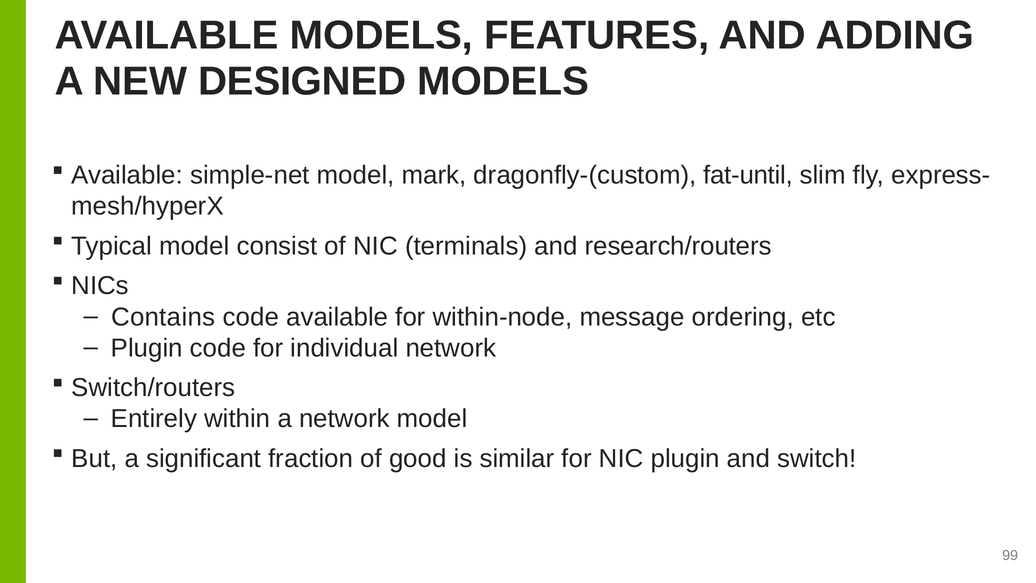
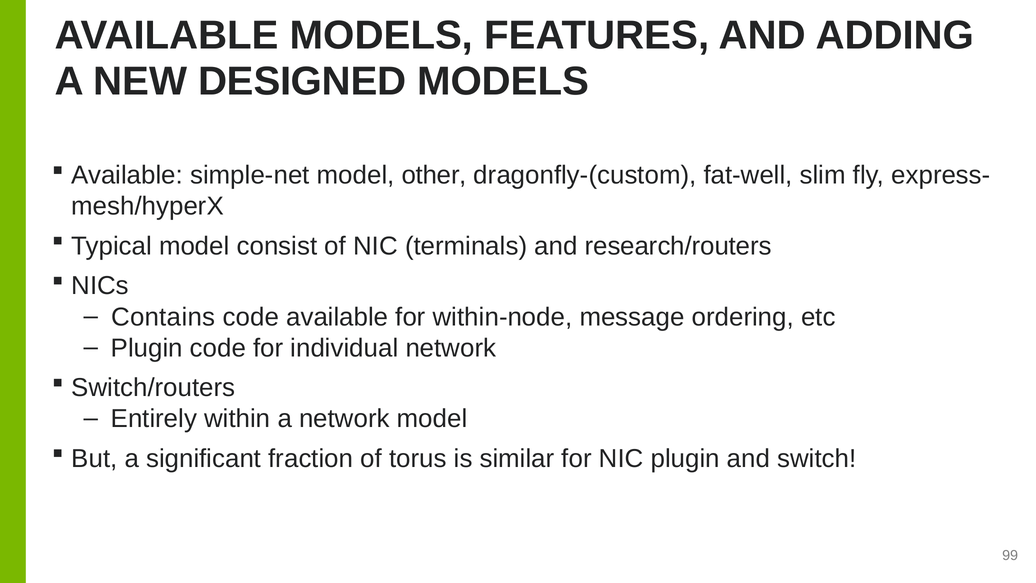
mark: mark -> other
fat-until: fat-until -> fat-well
good: good -> torus
